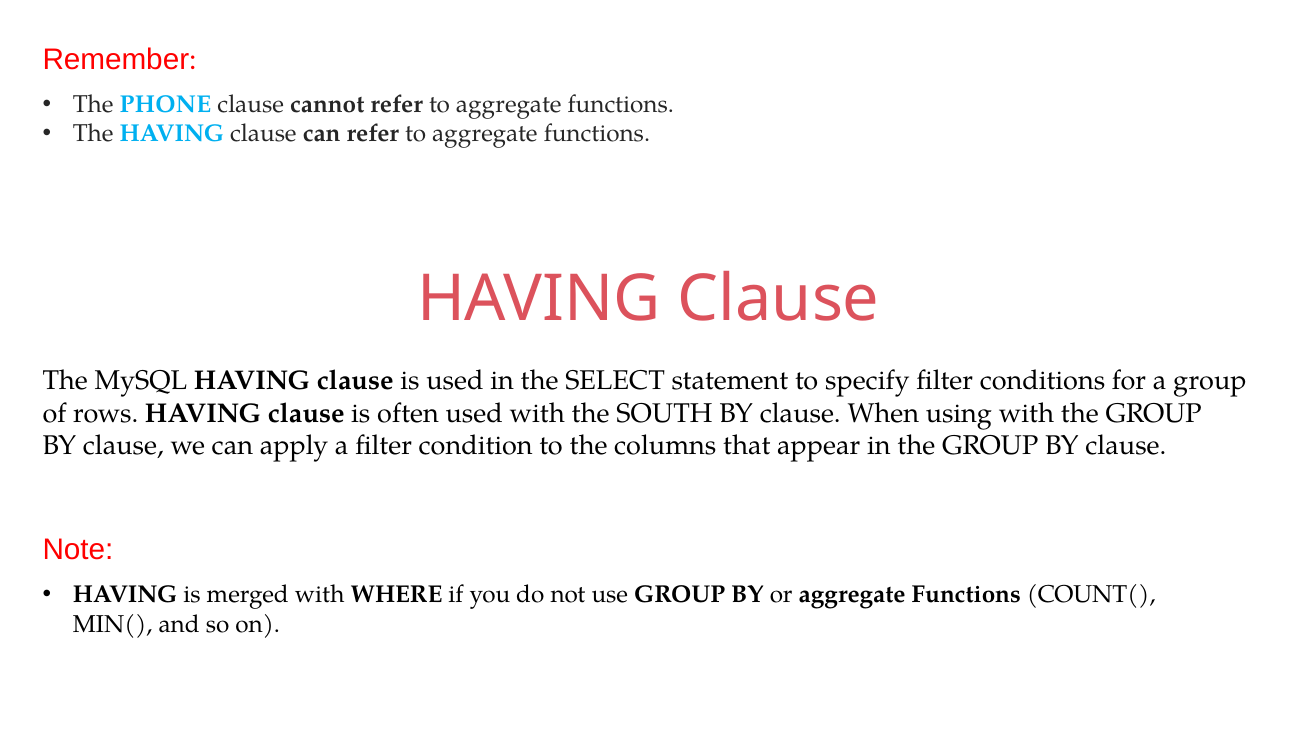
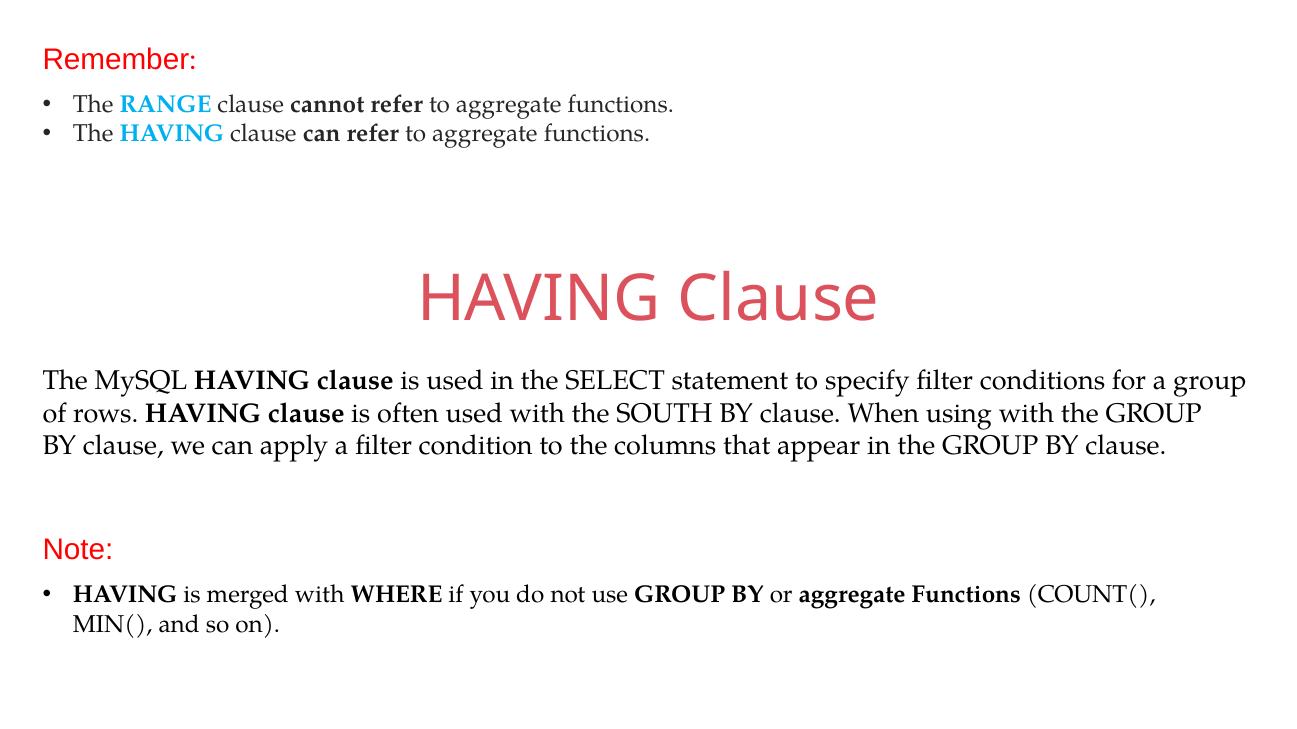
PHONE: PHONE -> RANGE
